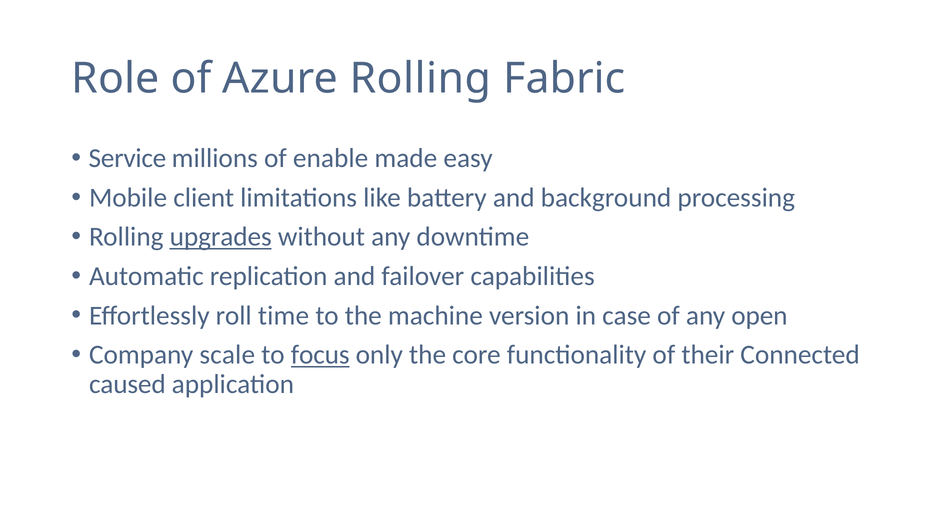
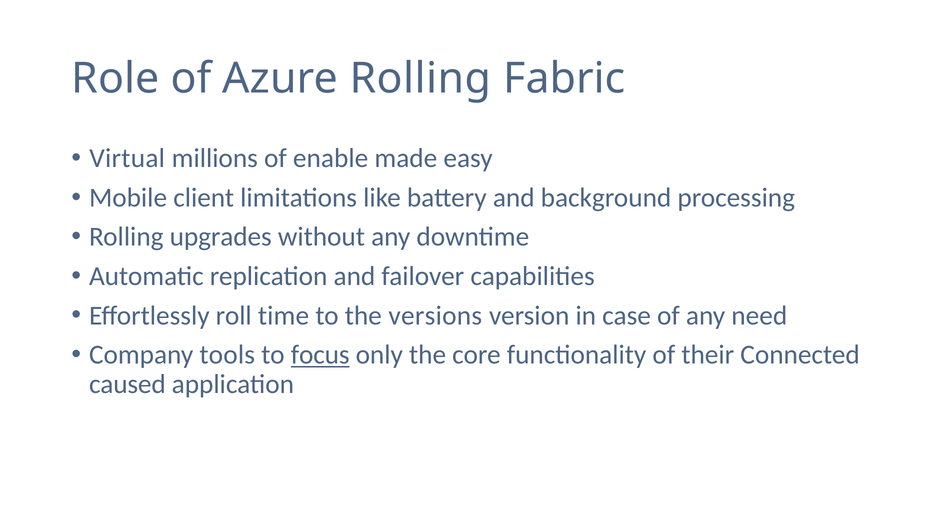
Service: Service -> Virtual
upgrades underline: present -> none
machine: machine -> versions
open: open -> need
scale: scale -> tools
